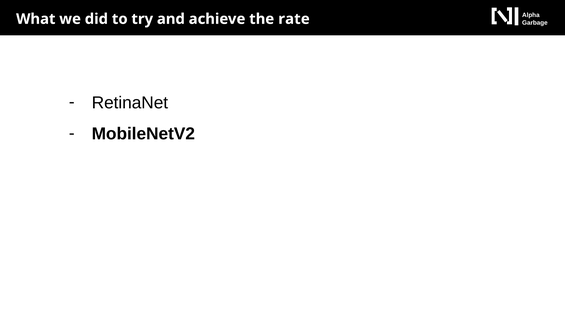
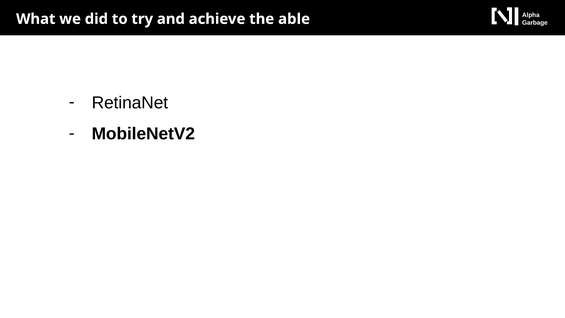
rate: rate -> able
